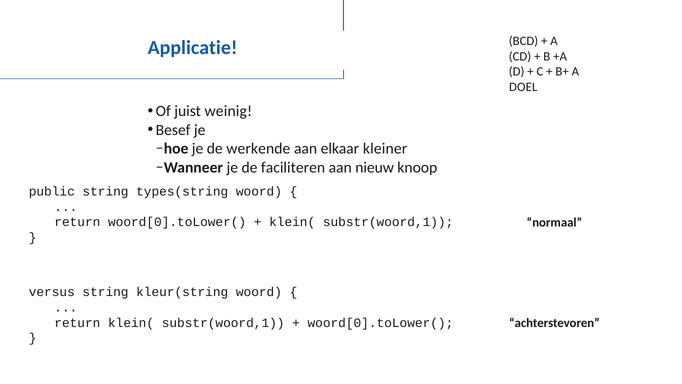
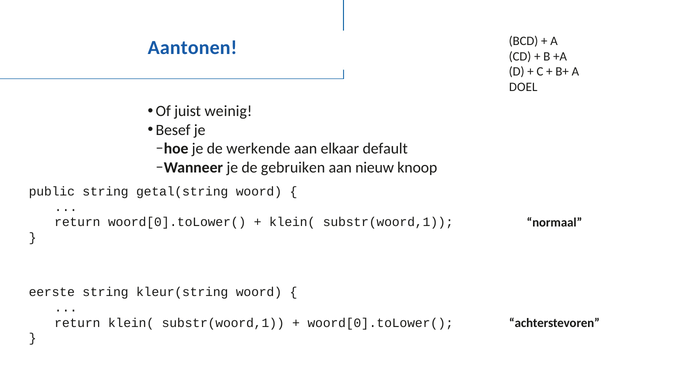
Applicatie: Applicatie -> Aantonen
kleiner: kleiner -> default
faciliteren: faciliteren -> gebruiken
types(string: types(string -> getal(string
versus: versus -> eerste
